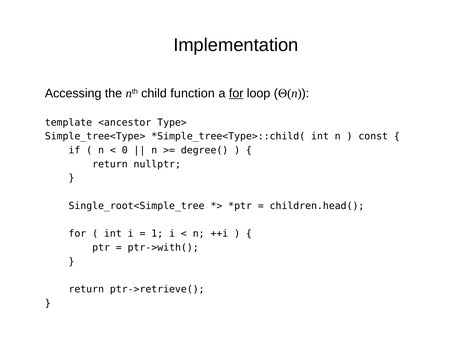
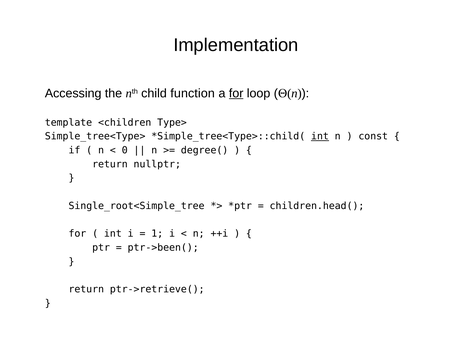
<ancestor: <ancestor -> <children
int at (320, 136) underline: none -> present
ptr->with(: ptr->with( -> ptr->been(
